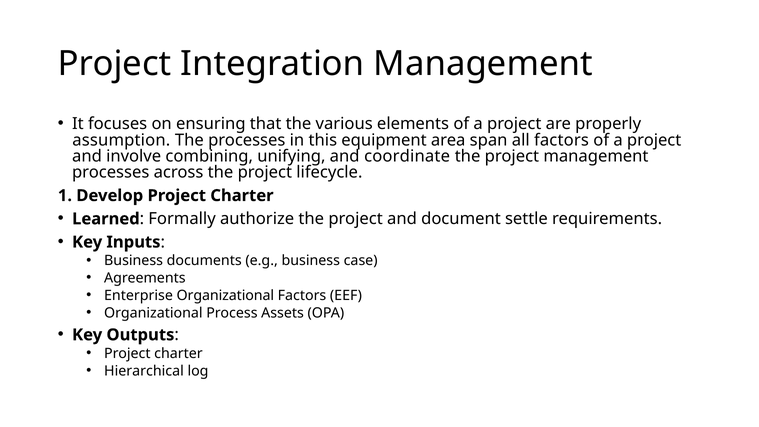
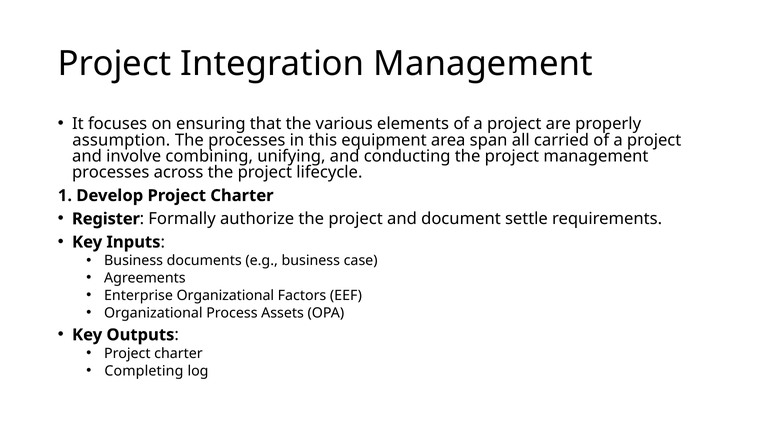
all factors: factors -> carried
coordinate: coordinate -> conducting
Learned: Learned -> Register
Hierarchical: Hierarchical -> Completing
